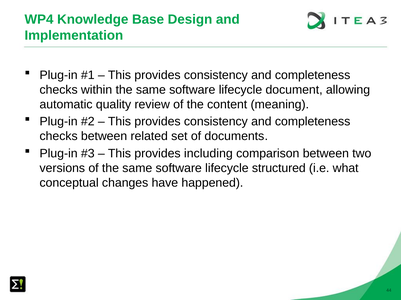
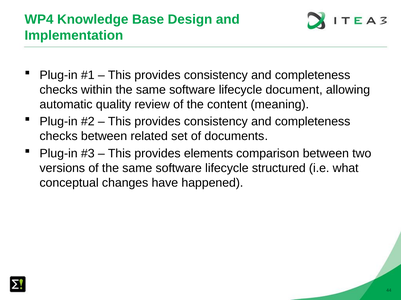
including: including -> elements
